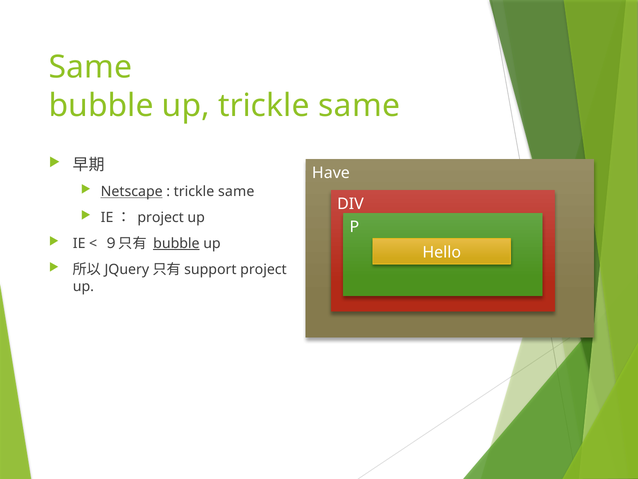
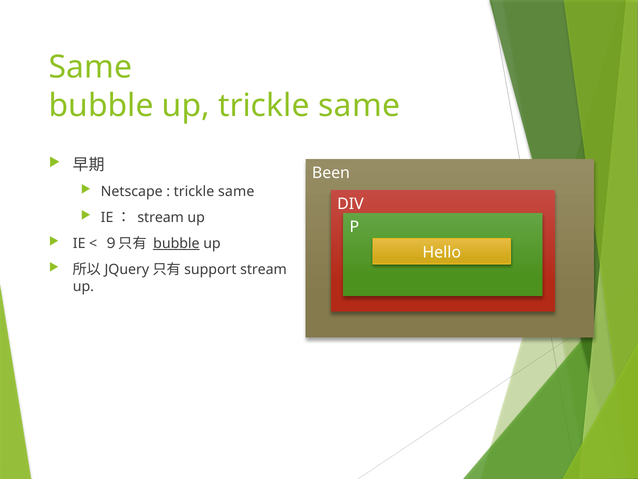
Have: Have -> Been
Netscape underline: present -> none
IE： project: project -> stream
project at (263, 269): project -> stream
